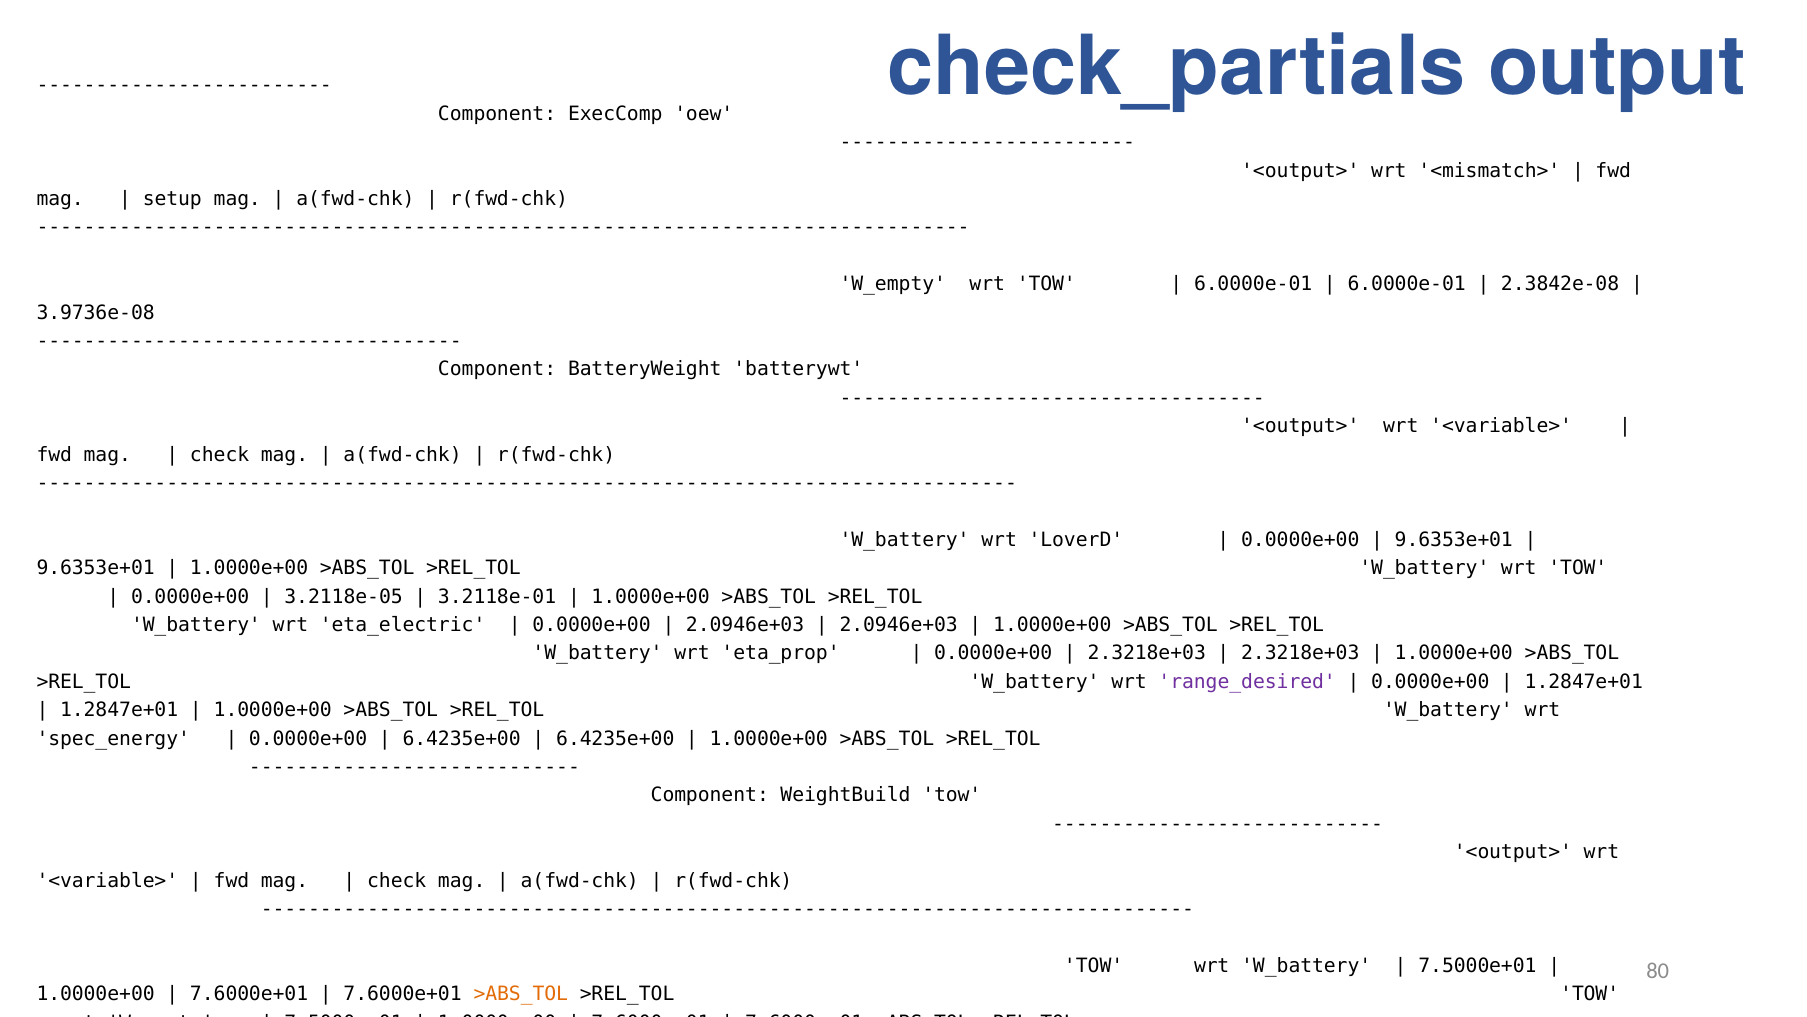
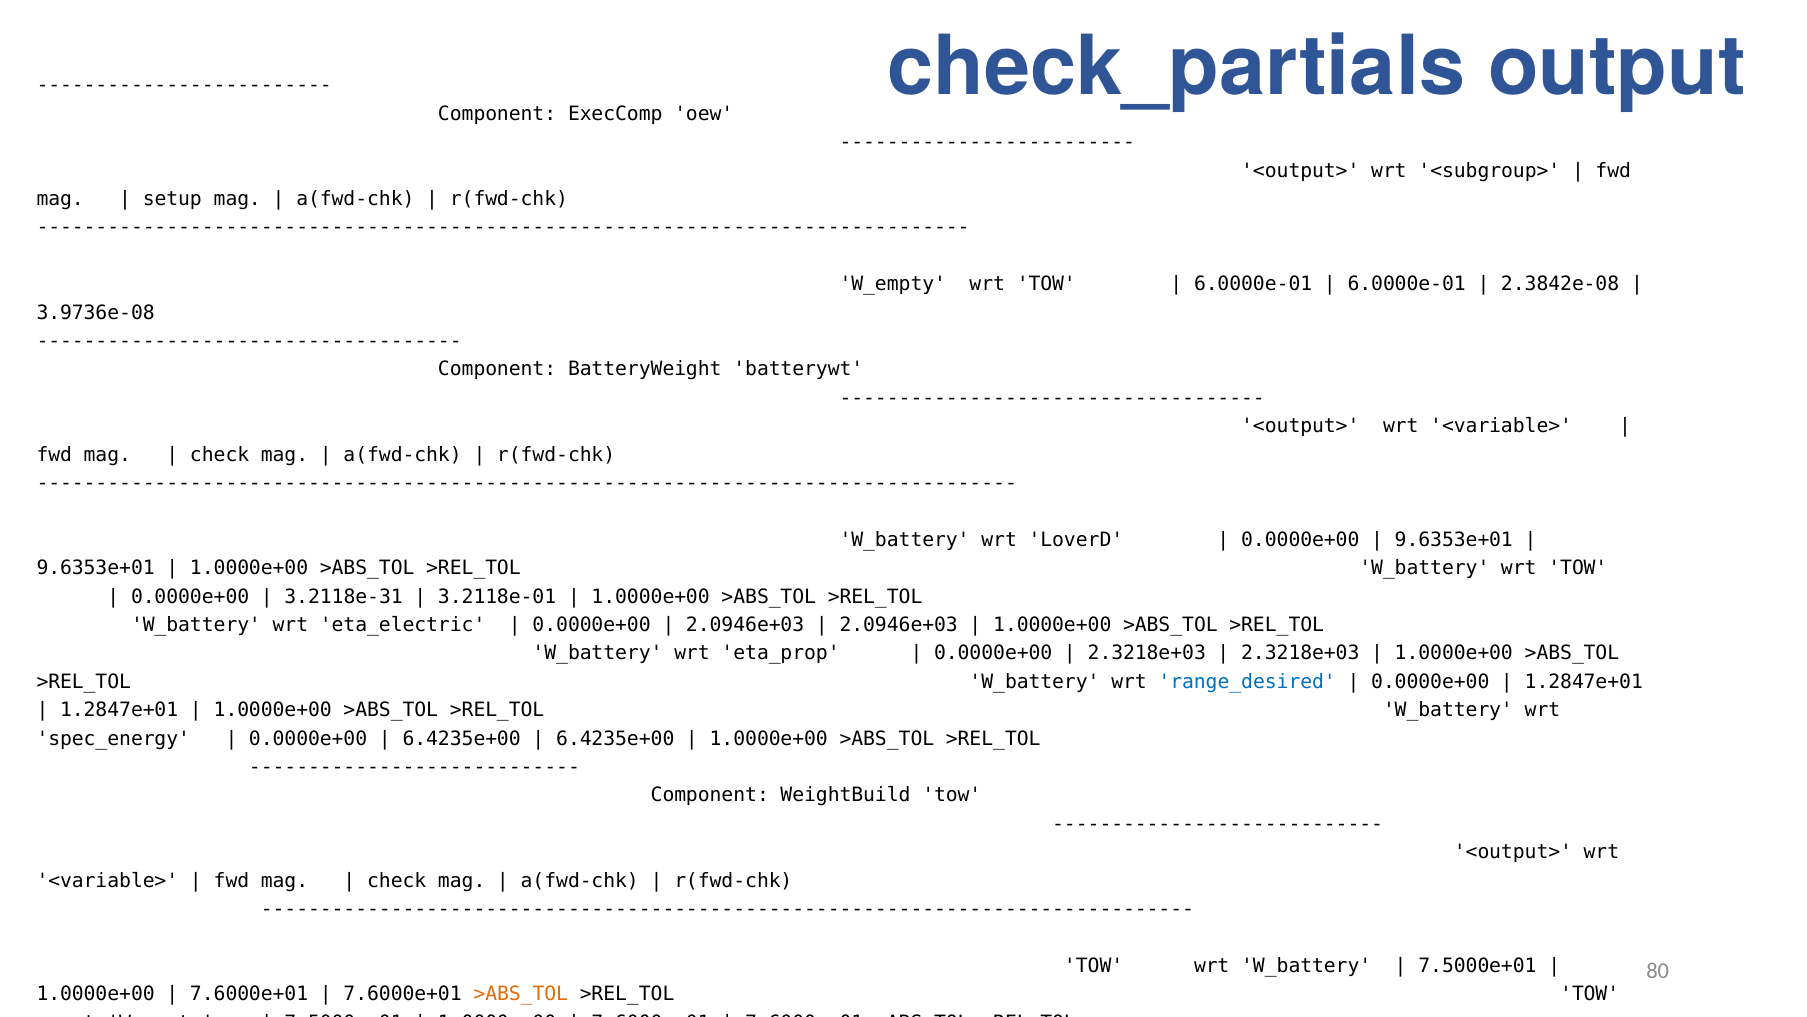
<mismatch>: <mismatch> -> <subgroup>
3.2118e-05: 3.2118e-05 -> 3.2118e-31
range_desired colour: purple -> blue
